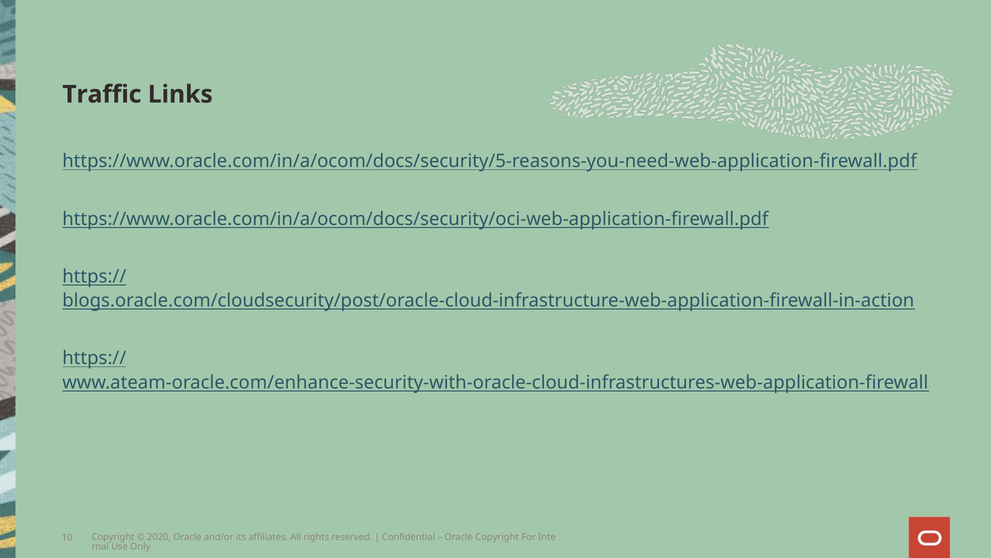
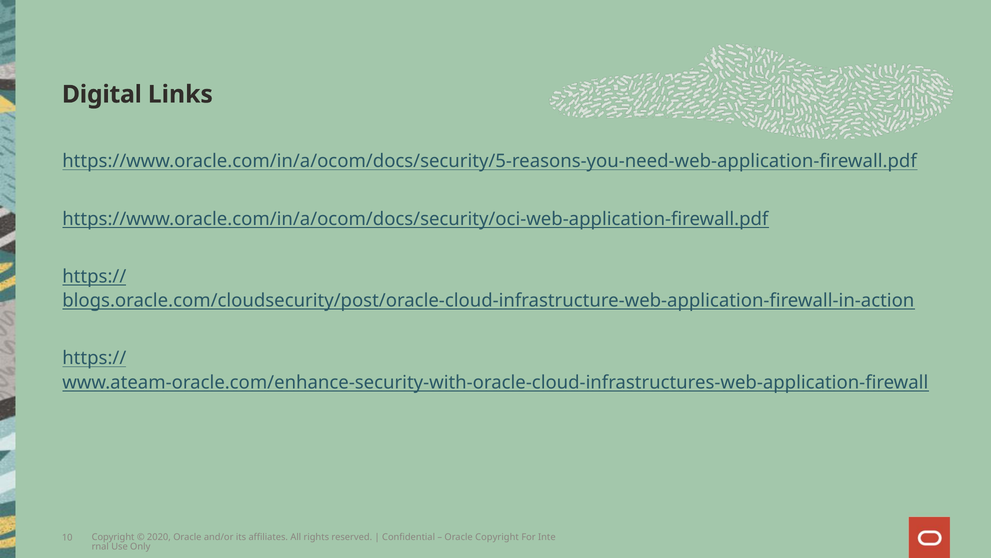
Traffic: Traffic -> Digital
